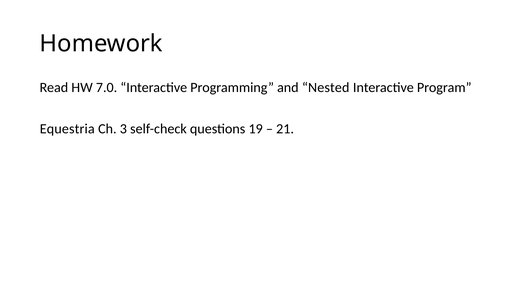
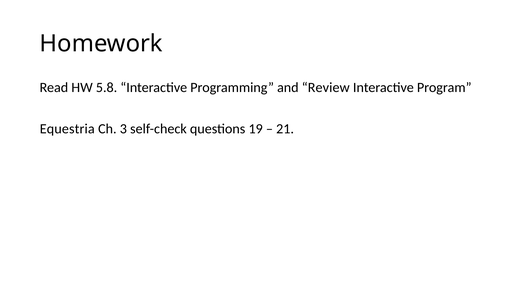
7.0: 7.0 -> 5.8
Nested: Nested -> Review
